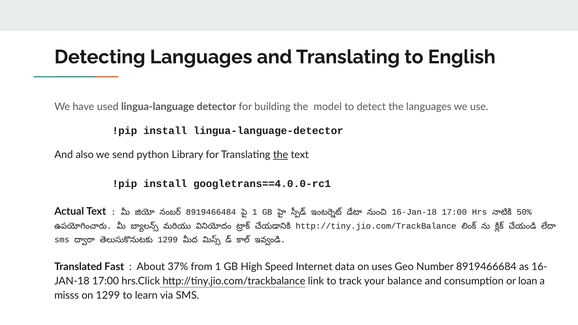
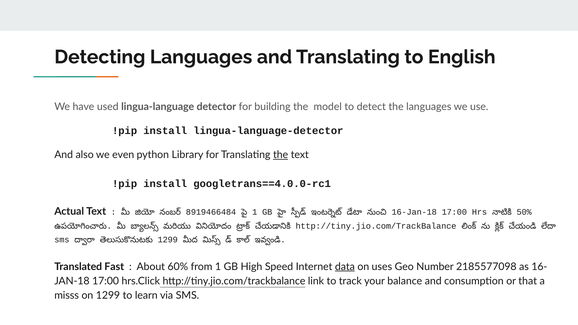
send: send -> even
37%: 37% -> 60%
data underline: none -> present
8919466684: 8919466684 -> 2185577098
loan: loan -> that
